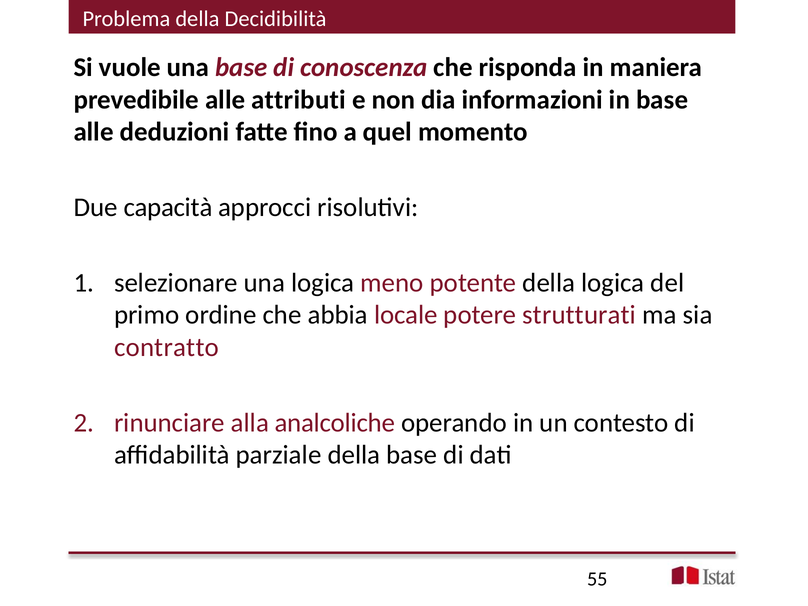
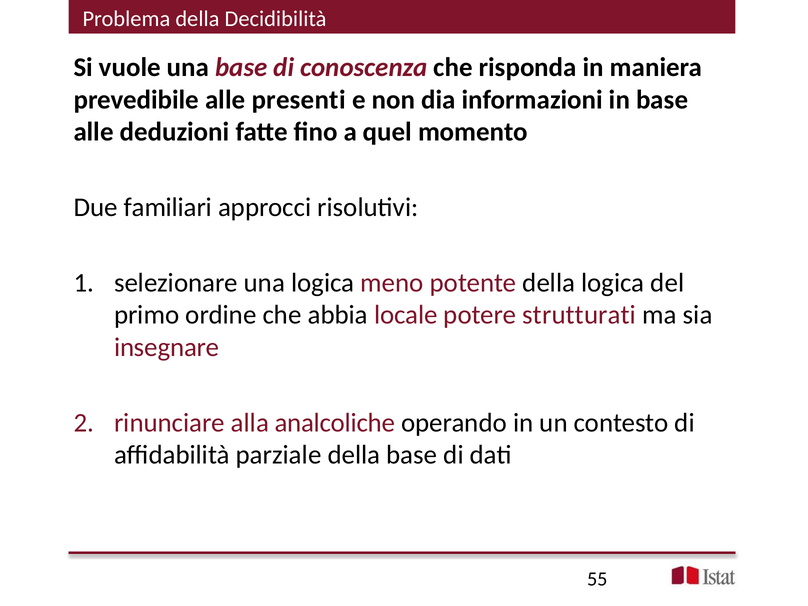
attributi: attributi -> presenti
capacità: capacità -> familiari
contratto: contratto -> insegnare
